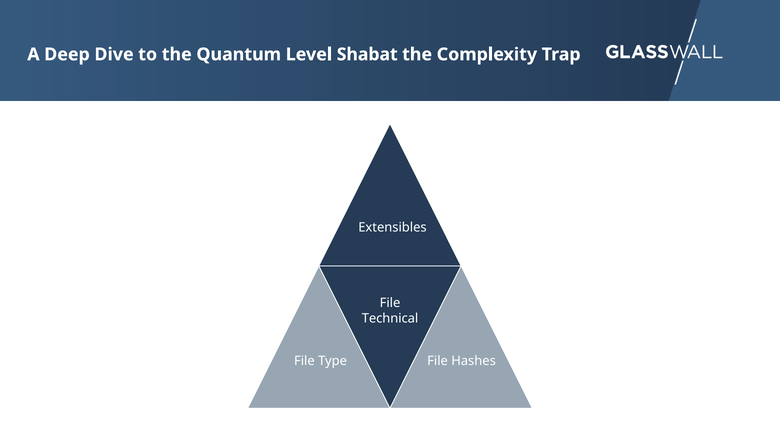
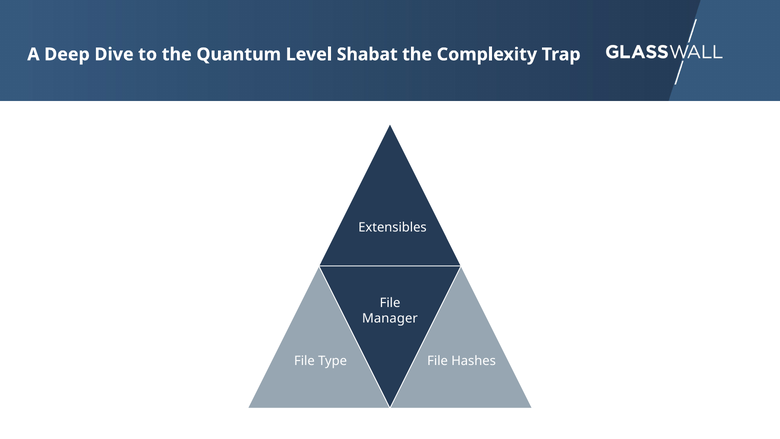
Technical: Technical -> Manager
